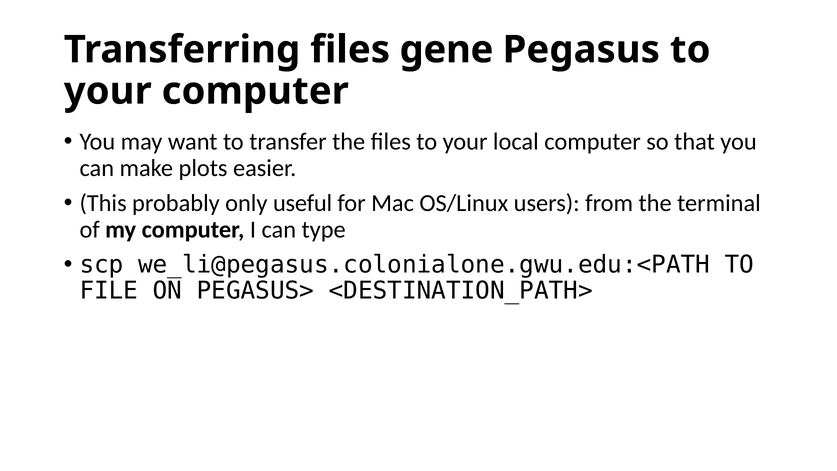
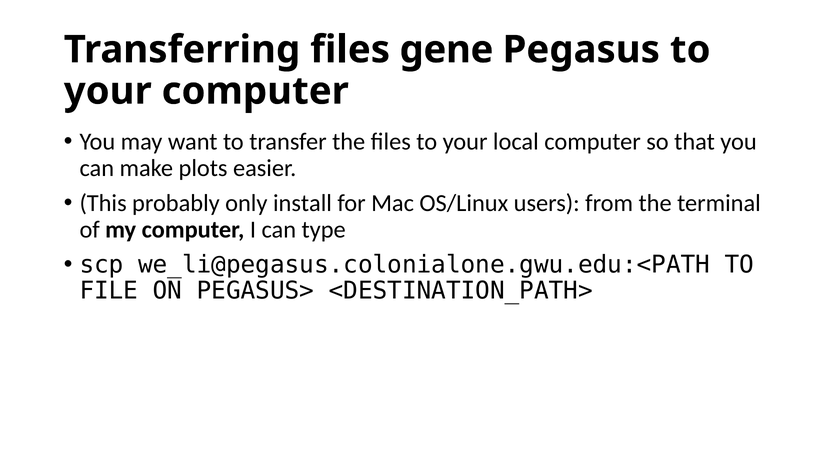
useful: useful -> install
